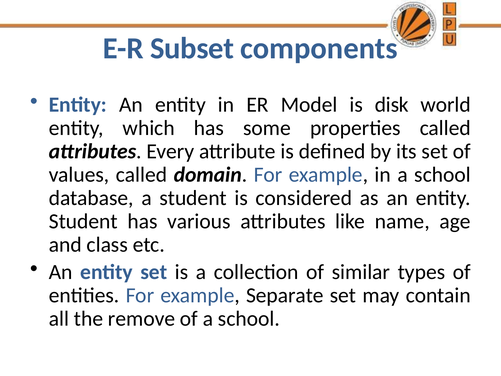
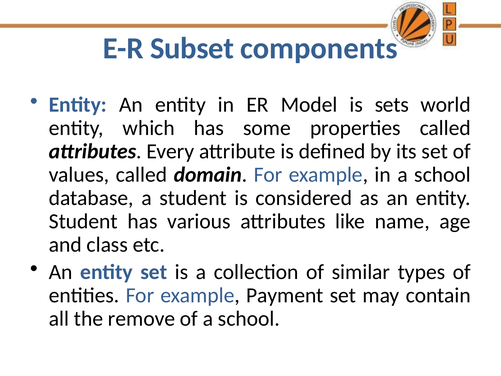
disk: disk -> sets
Separate: Separate -> Payment
